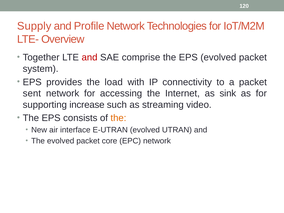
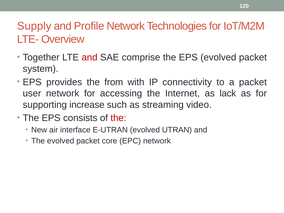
load: load -> from
sent: sent -> user
sink: sink -> lack
the at (118, 118) colour: orange -> red
